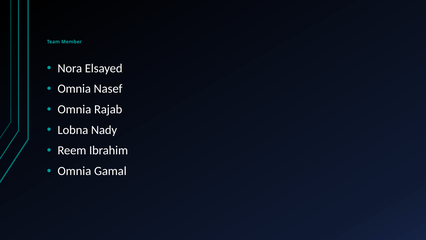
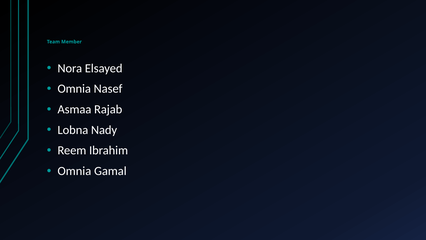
Omnia at (74, 109): Omnia -> Asmaa
